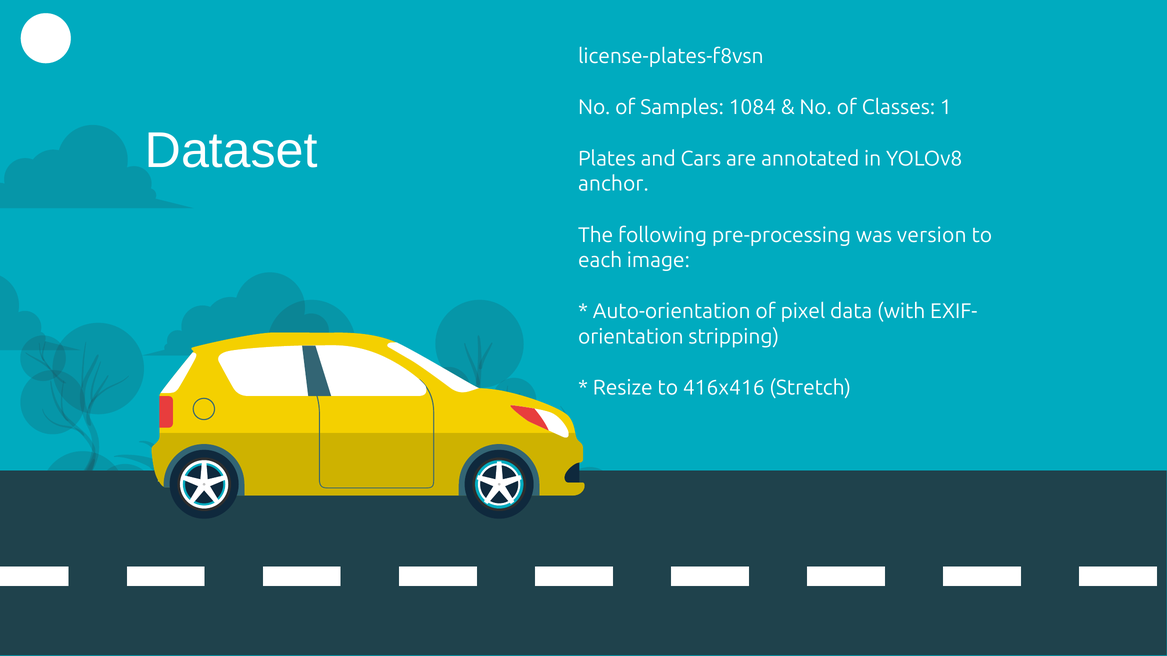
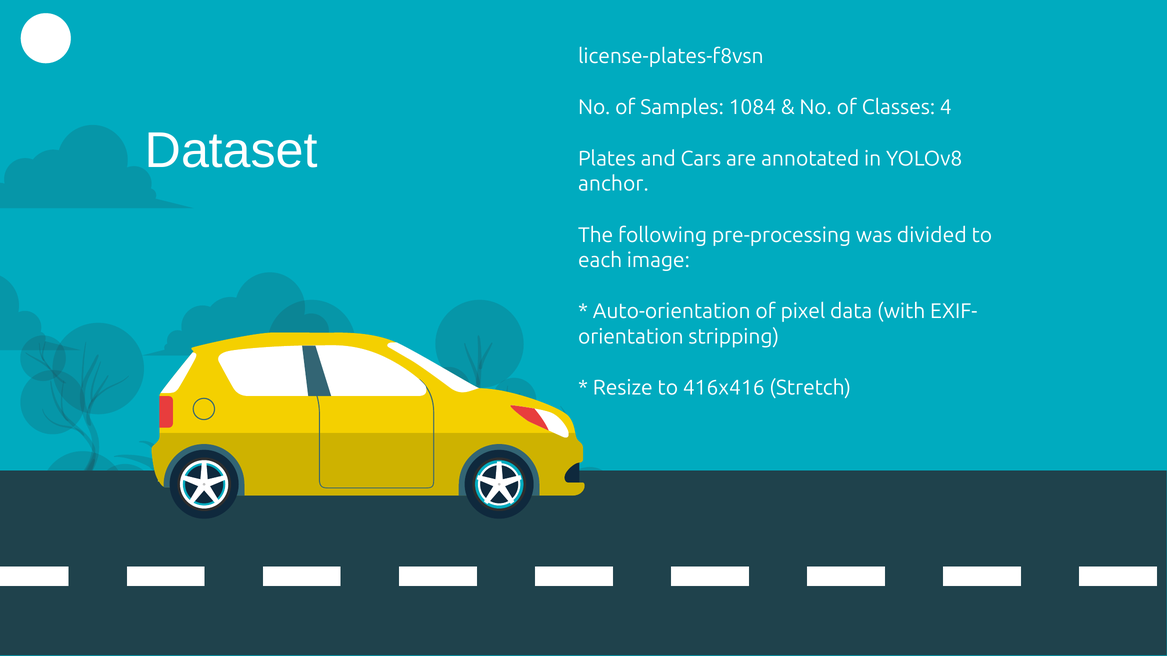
1: 1 -> 4
version: version -> divided
